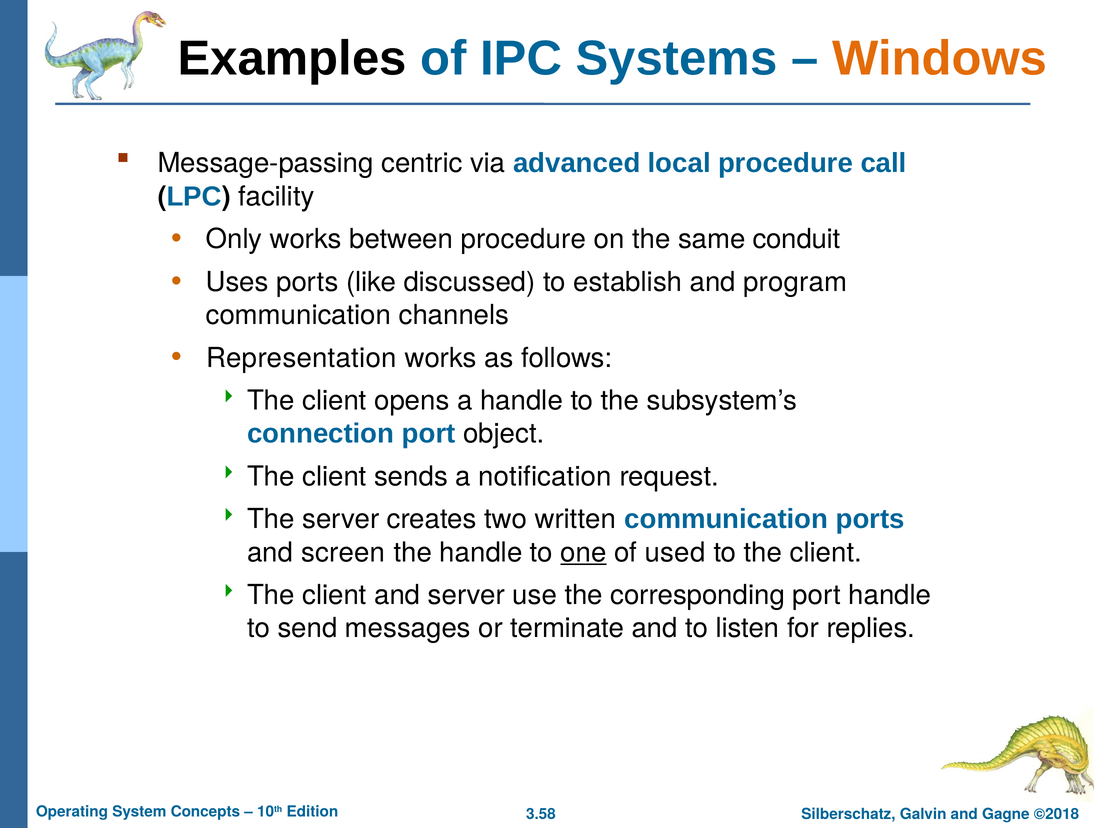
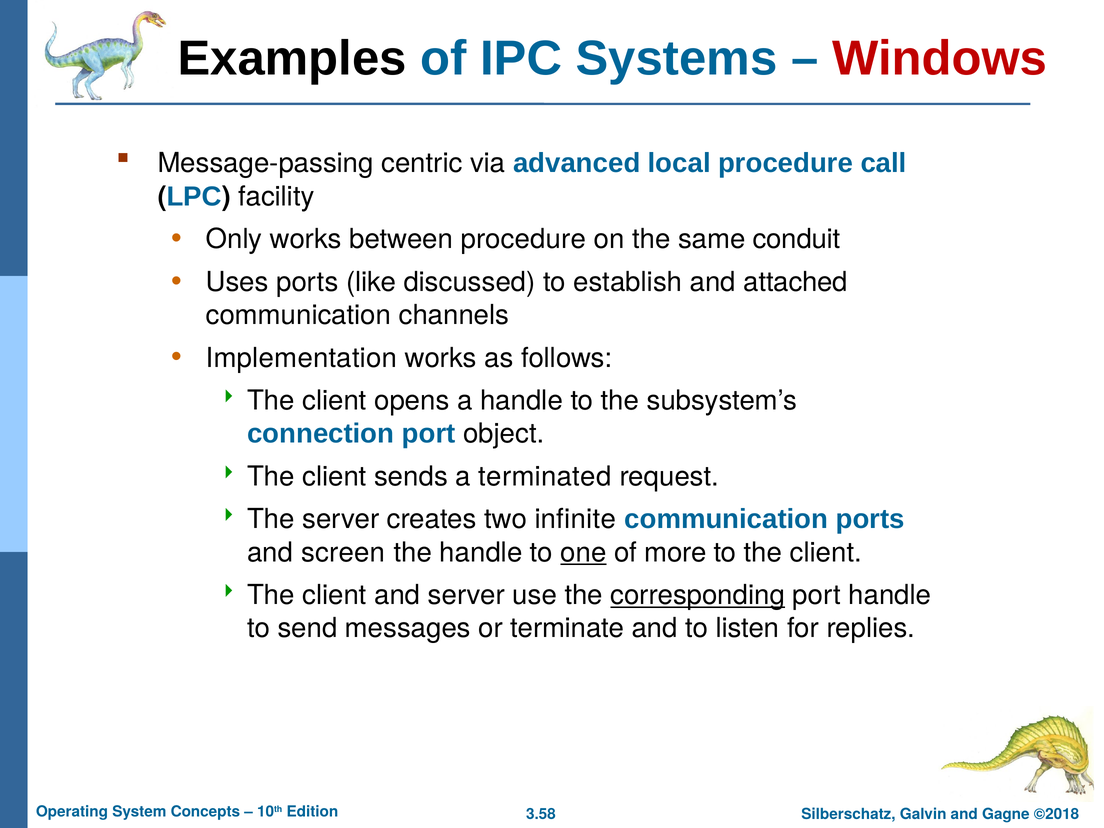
Windows colour: orange -> red
program: program -> attached
Representation: Representation -> Implementation
notification: notification -> terminated
written: written -> infinite
used: used -> more
corresponding underline: none -> present
